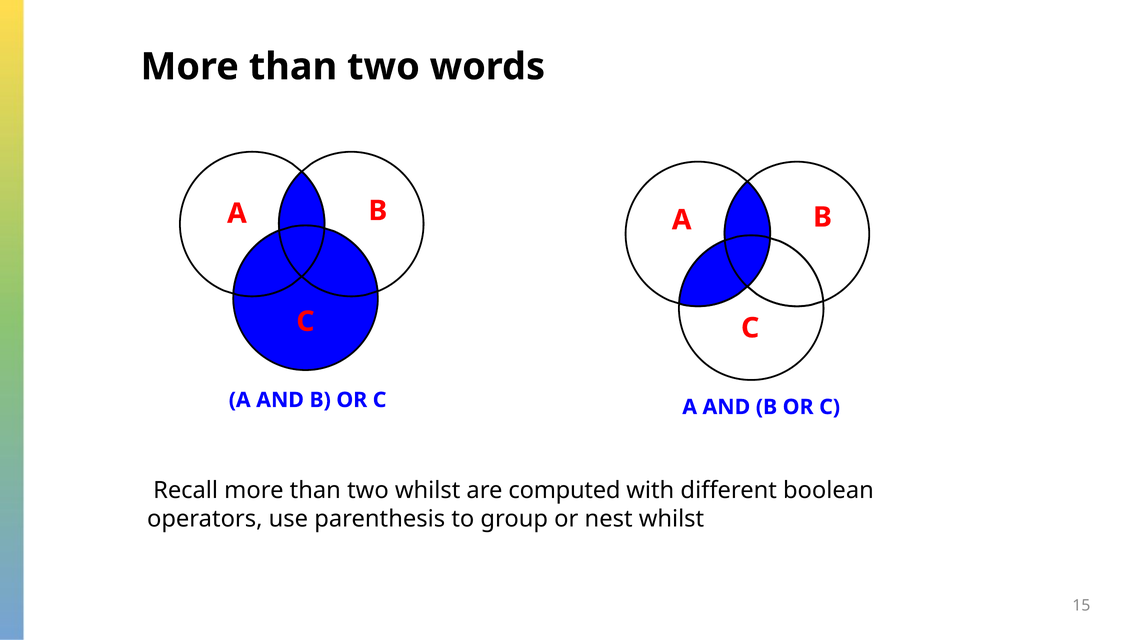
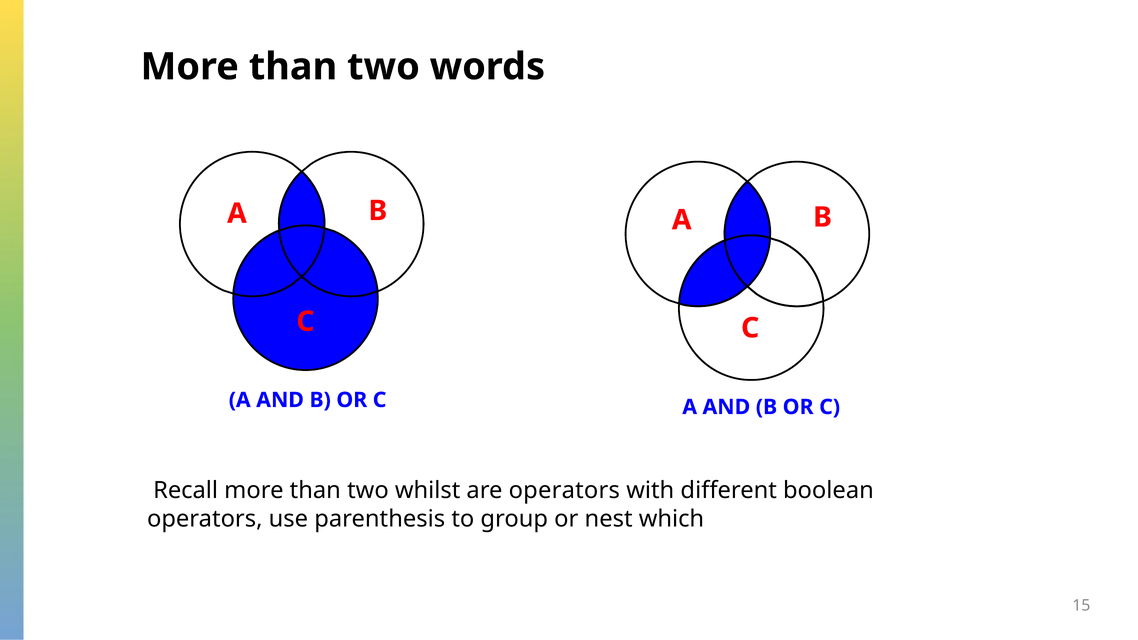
are computed: computed -> operators
nest whilst: whilst -> which
